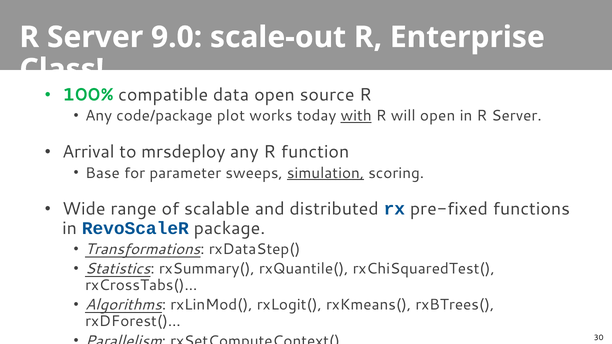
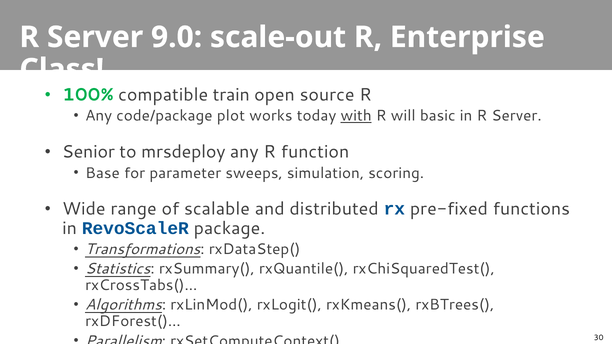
data: data -> train
will open: open -> basic
Arrival: Arrival -> Senior
simulation underline: present -> none
